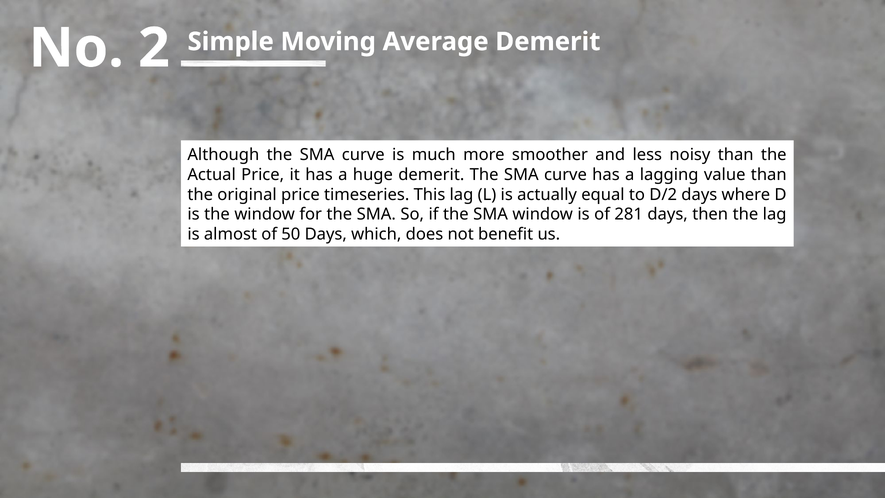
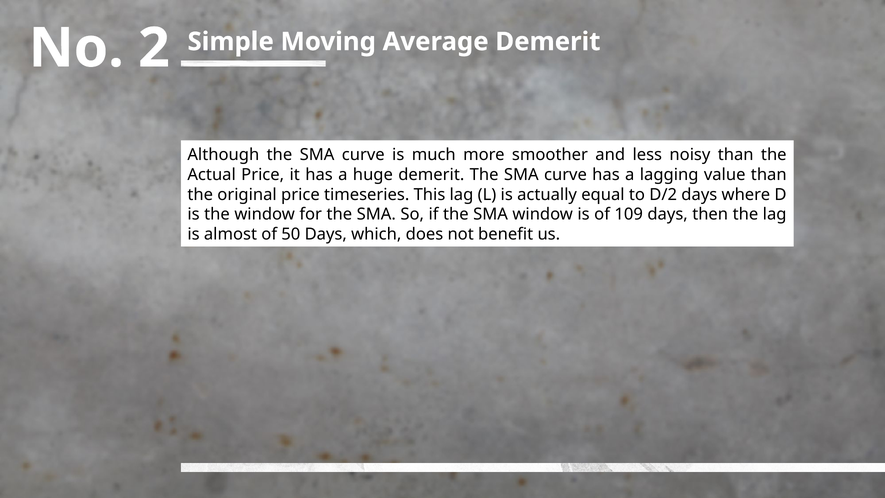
281: 281 -> 109
